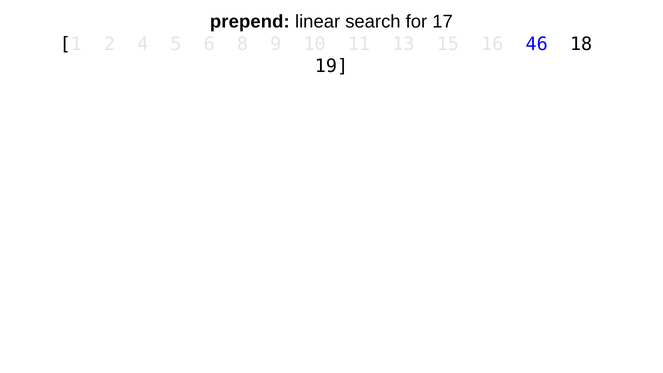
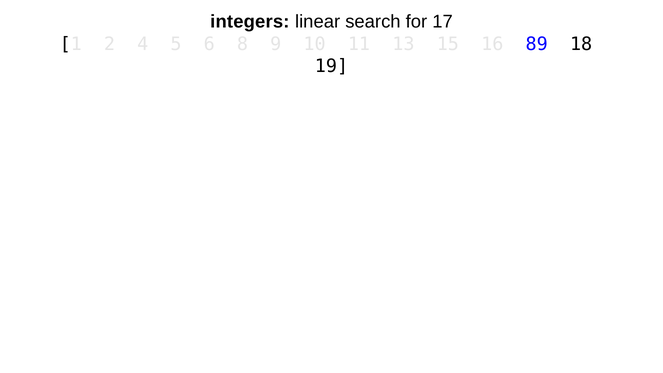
prepend: prepend -> integers
46: 46 -> 89
